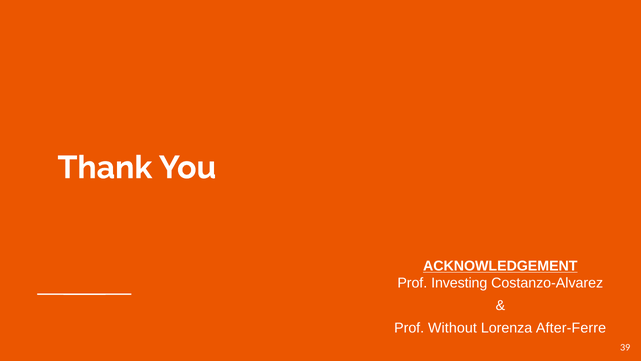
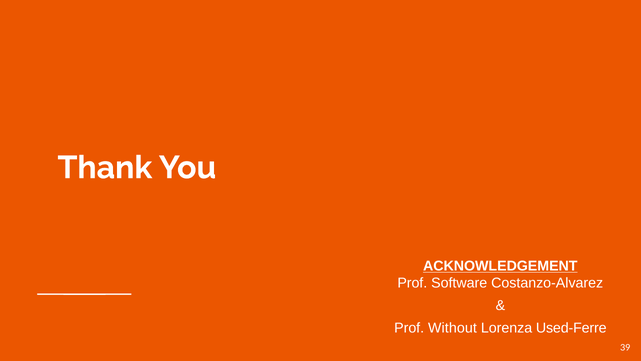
Investing: Investing -> Software
After-Ferre: After-Ferre -> Used-Ferre
